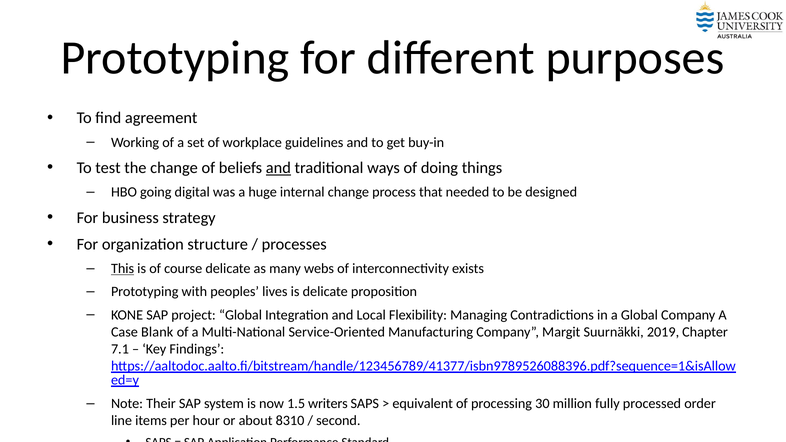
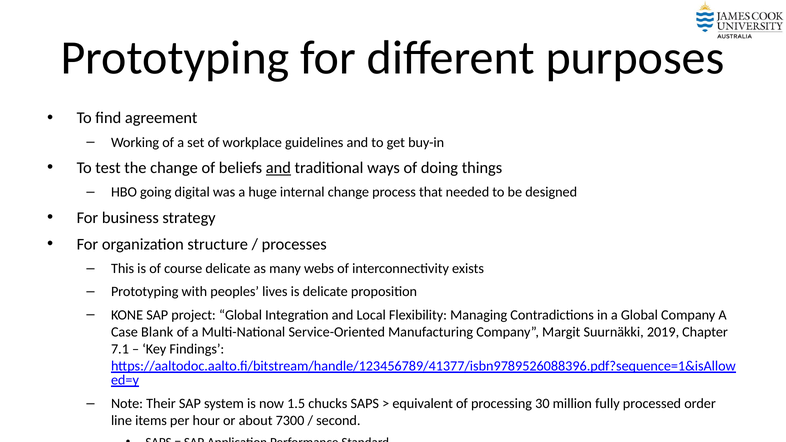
This underline: present -> none
writers: writers -> chucks
8310: 8310 -> 7300
